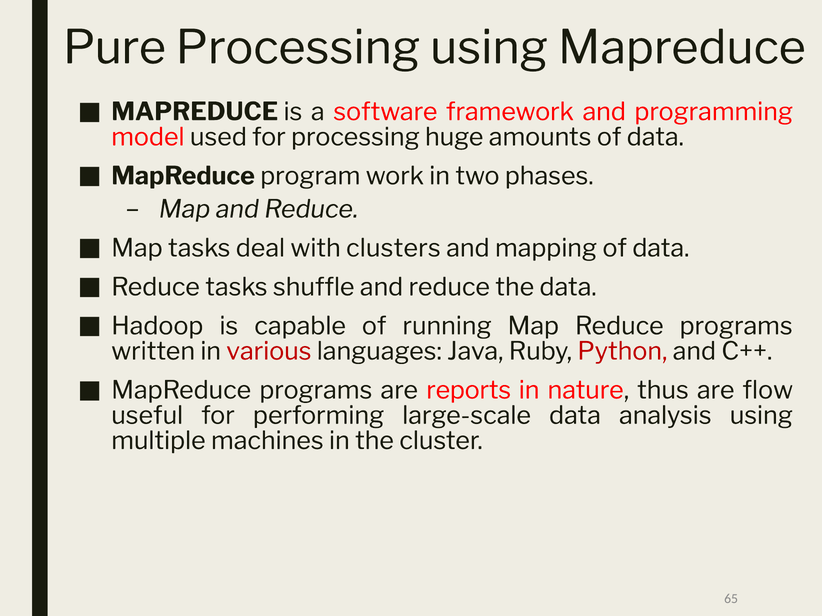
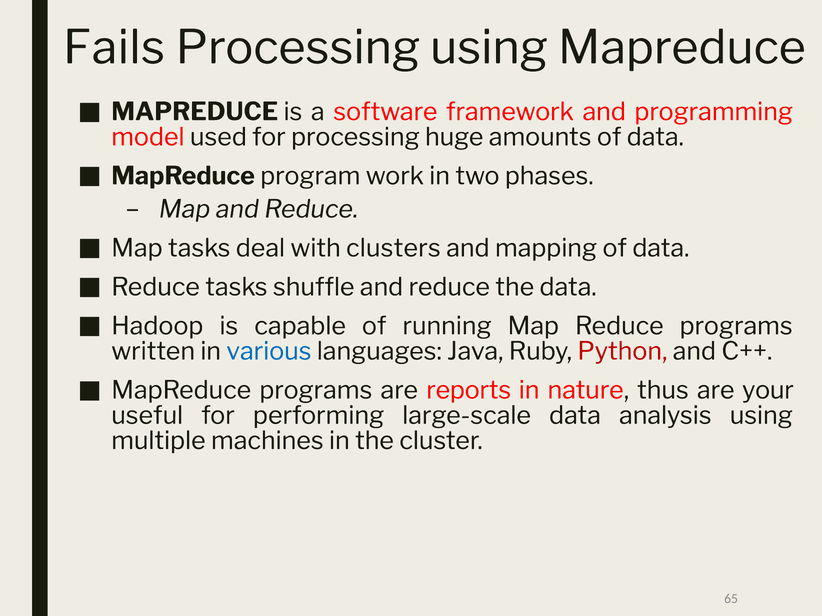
Pure: Pure -> Fails
various colour: red -> blue
flow: flow -> your
